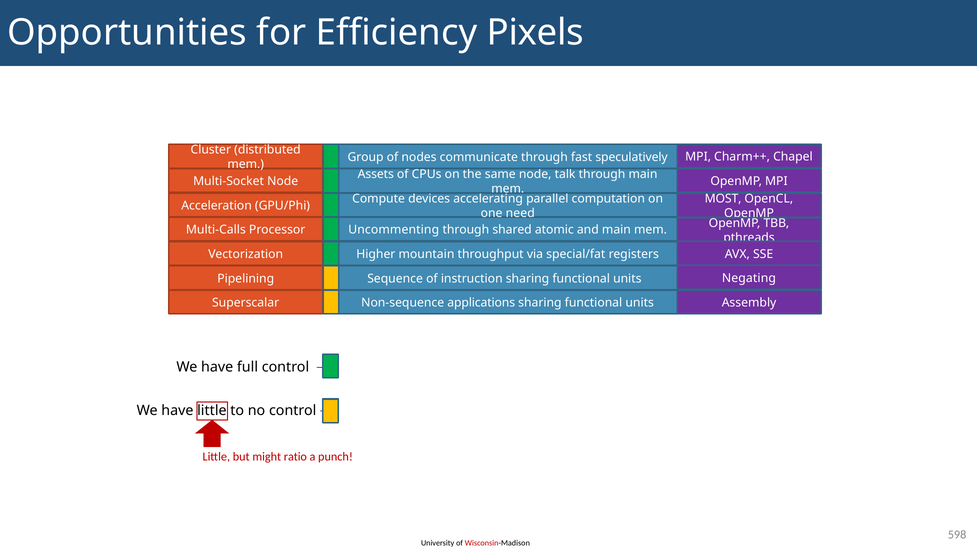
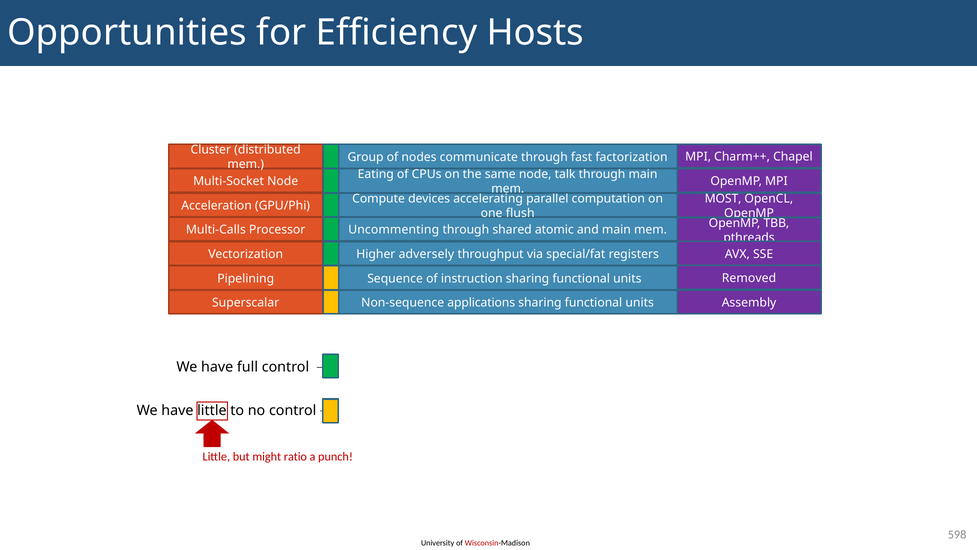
Pixels: Pixels -> Hosts
speculatively: speculatively -> factorization
Assets: Assets -> Eating
need: need -> flush
mountain: mountain -> adversely
Negating: Negating -> Removed
